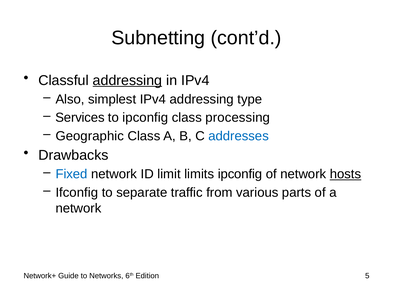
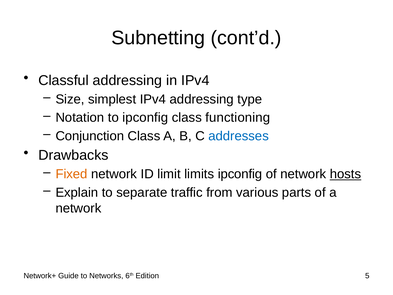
addressing at (127, 80) underline: present -> none
Also: Also -> Size
Services: Services -> Notation
processing: processing -> functioning
Geographic: Geographic -> Conjunction
Fixed colour: blue -> orange
Ifconfig: Ifconfig -> Explain
